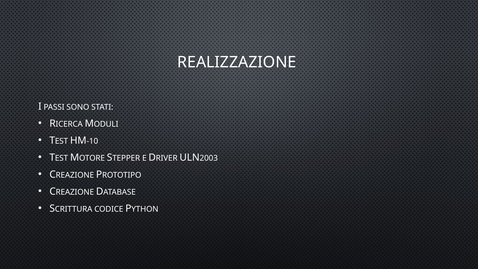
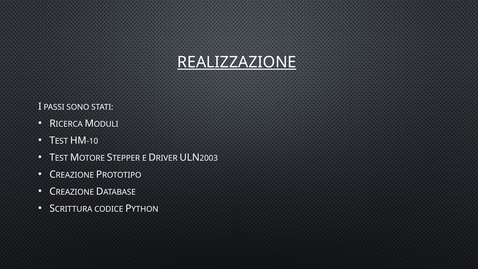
REALIZZAZIONE underline: none -> present
